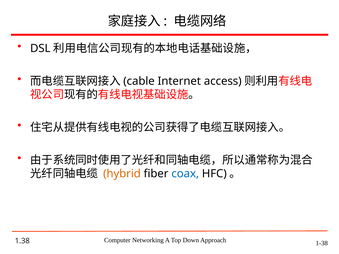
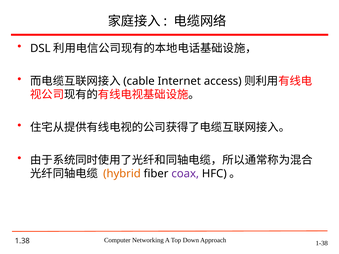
coax colour: blue -> purple
